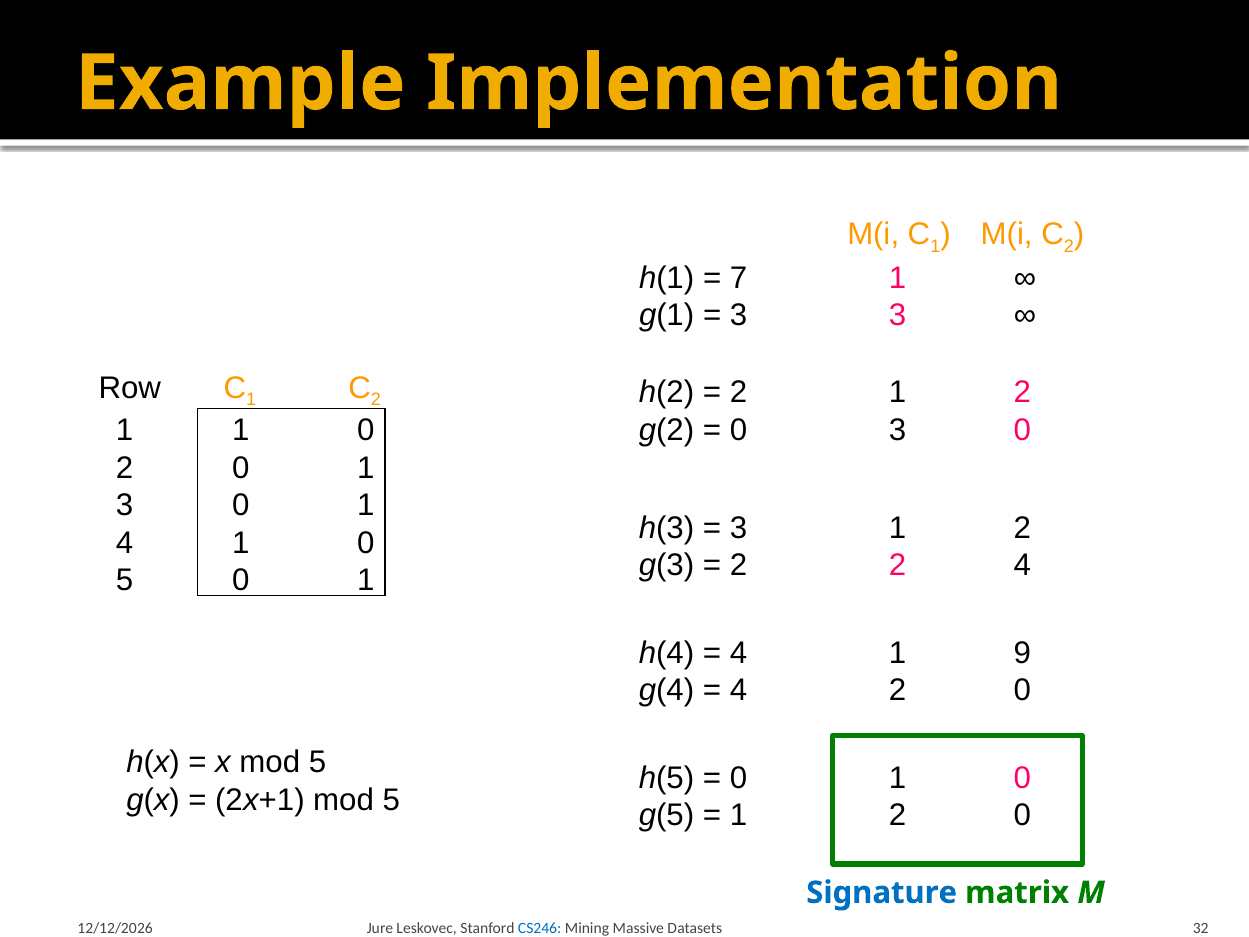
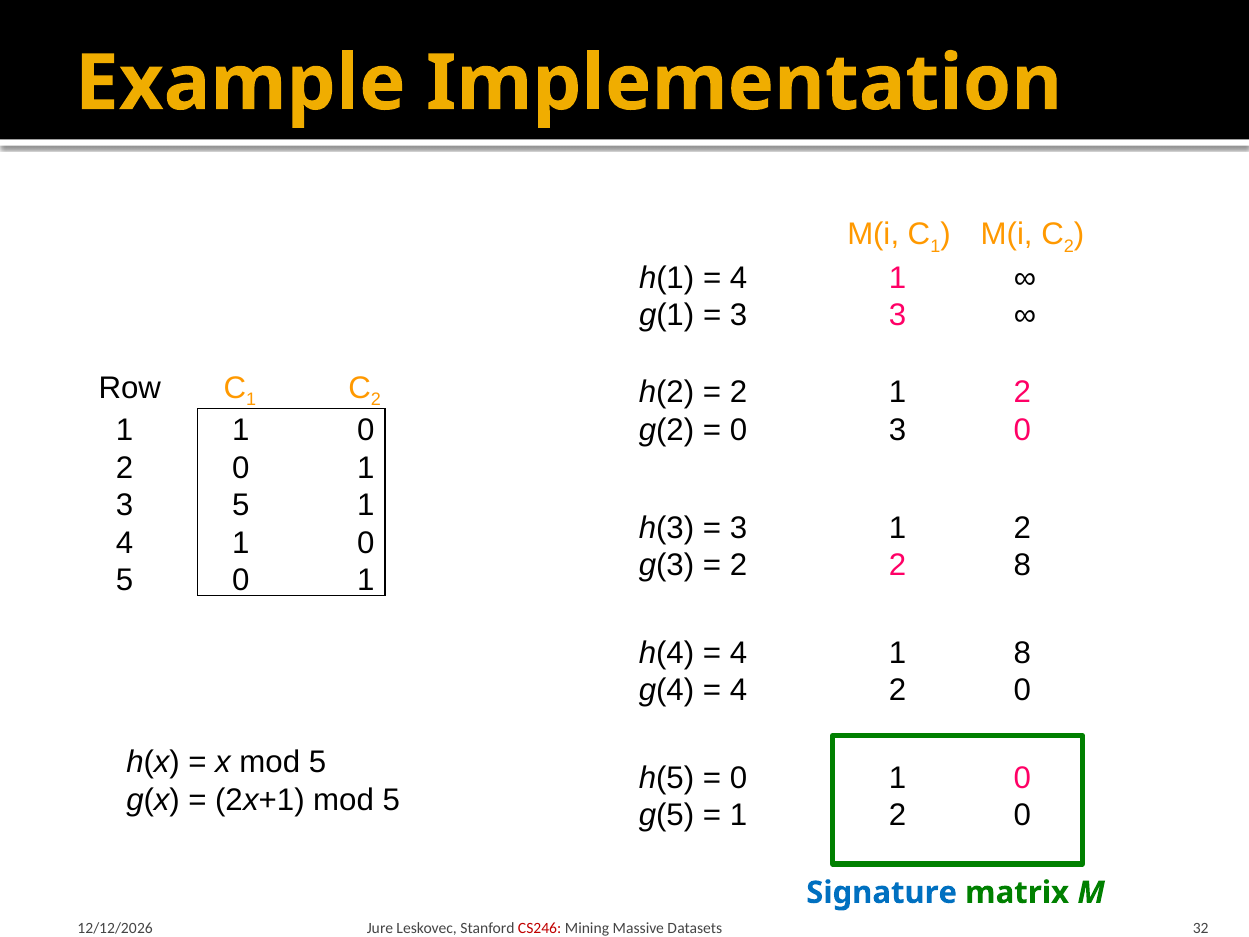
7 at (739, 278): 7 -> 4
0 at (241, 505): 0 -> 5
2 4: 4 -> 8
1 9: 9 -> 8
CS246 colour: blue -> red
